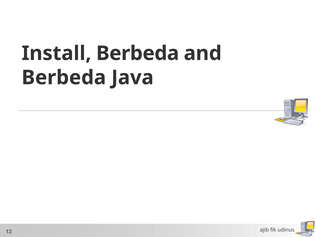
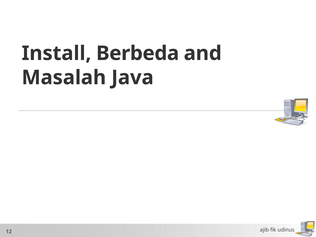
Berbeda at (64, 78): Berbeda -> Masalah
